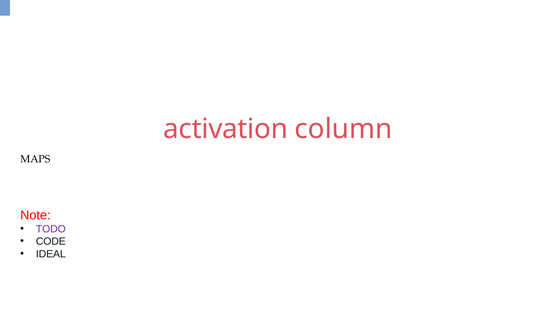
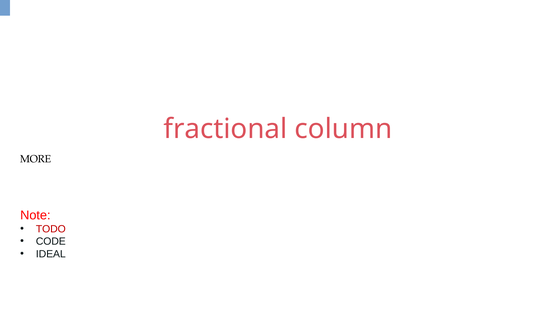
activation: activation -> fractional
MAPS: MAPS -> MORE
TODO colour: purple -> red
